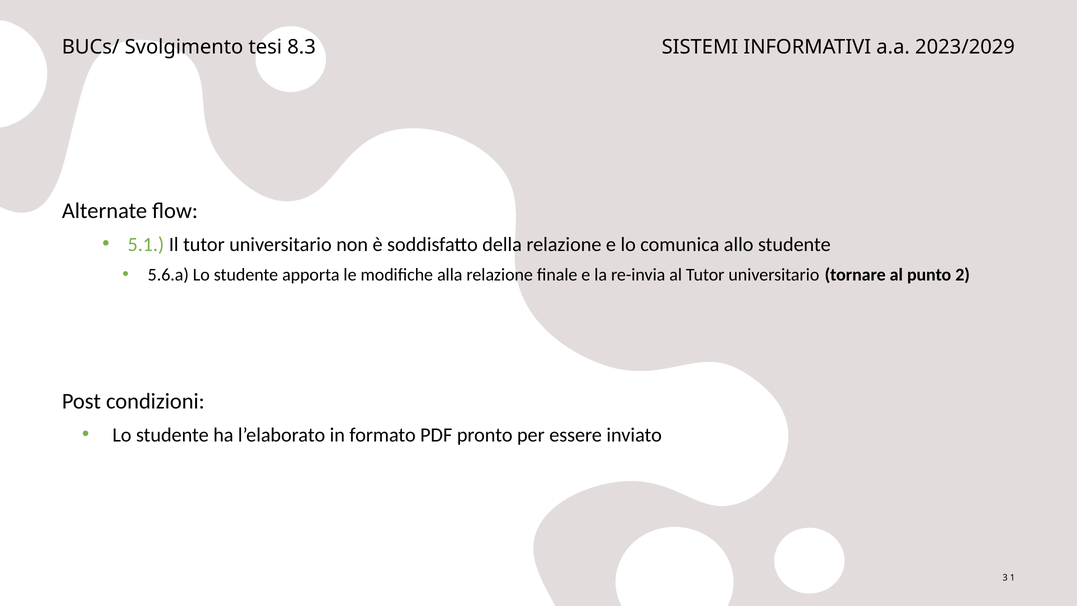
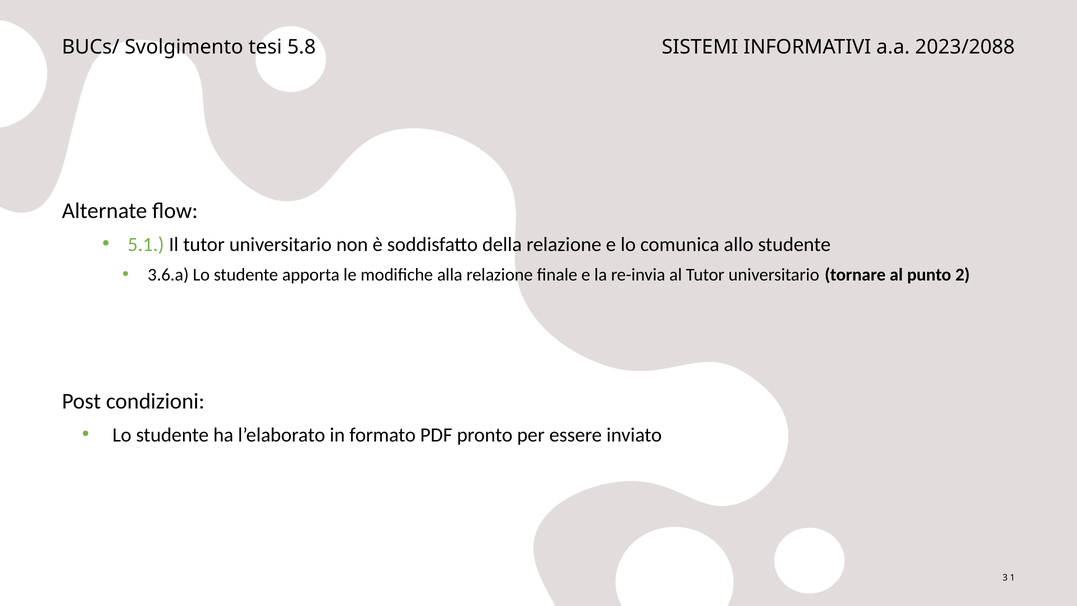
8.3: 8.3 -> 5.8
2023/2029: 2023/2029 -> 2023/2088
5.6.a: 5.6.a -> 3.6.a
